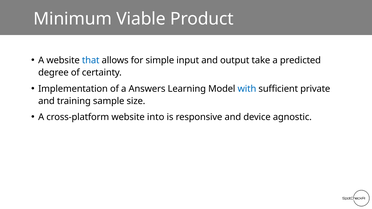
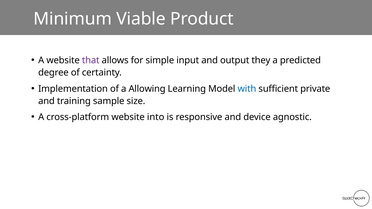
that colour: blue -> purple
take: take -> they
Answers: Answers -> Allowing
